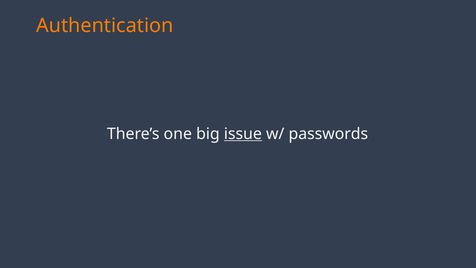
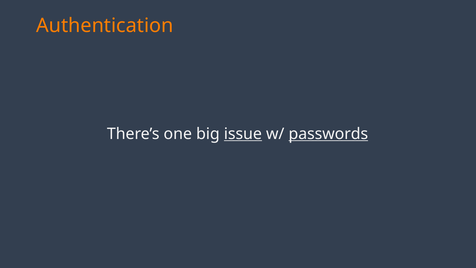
passwords underline: none -> present
